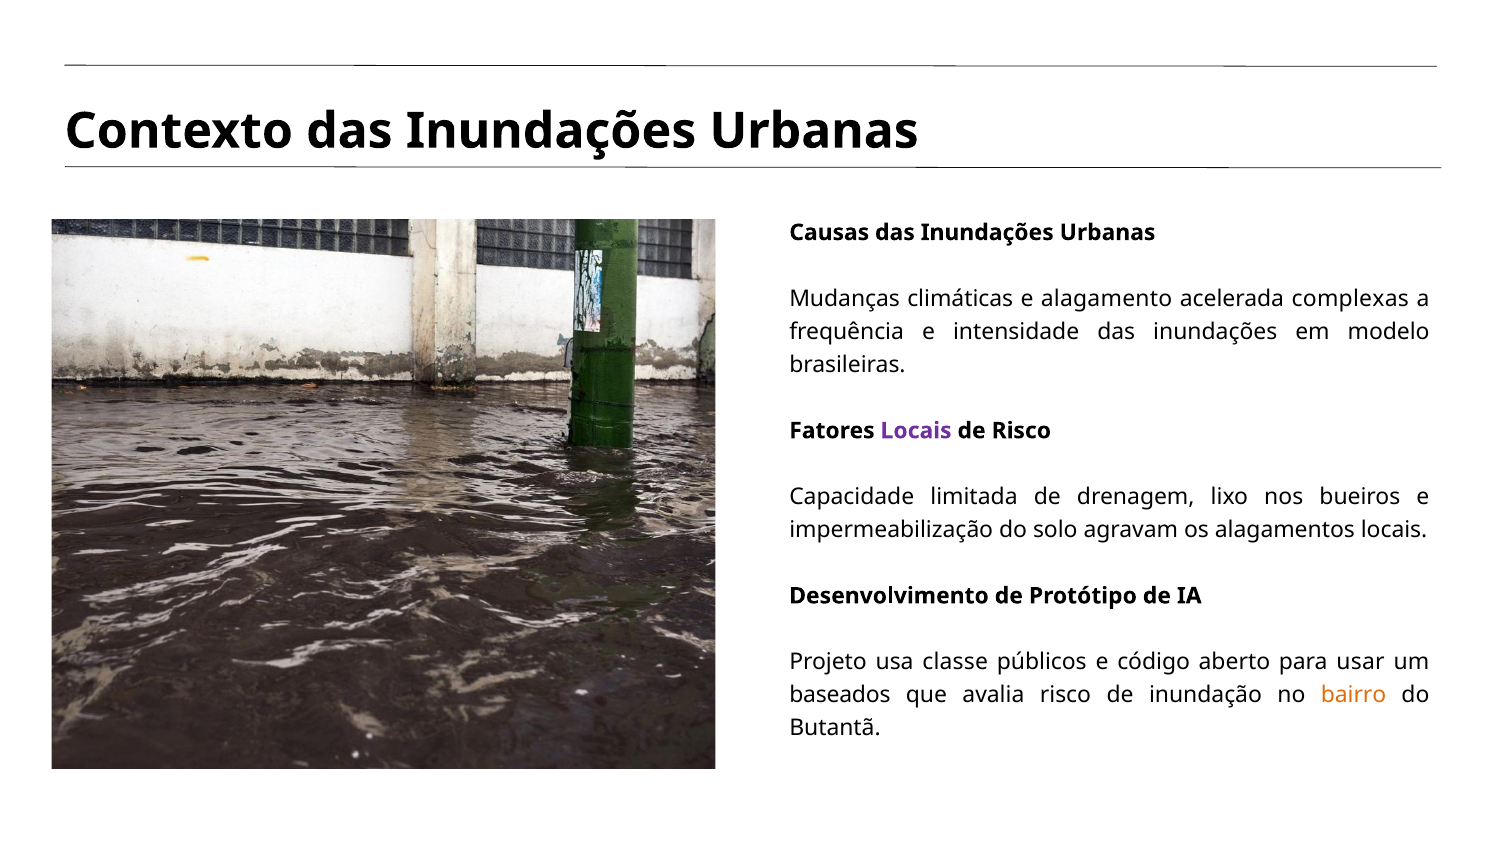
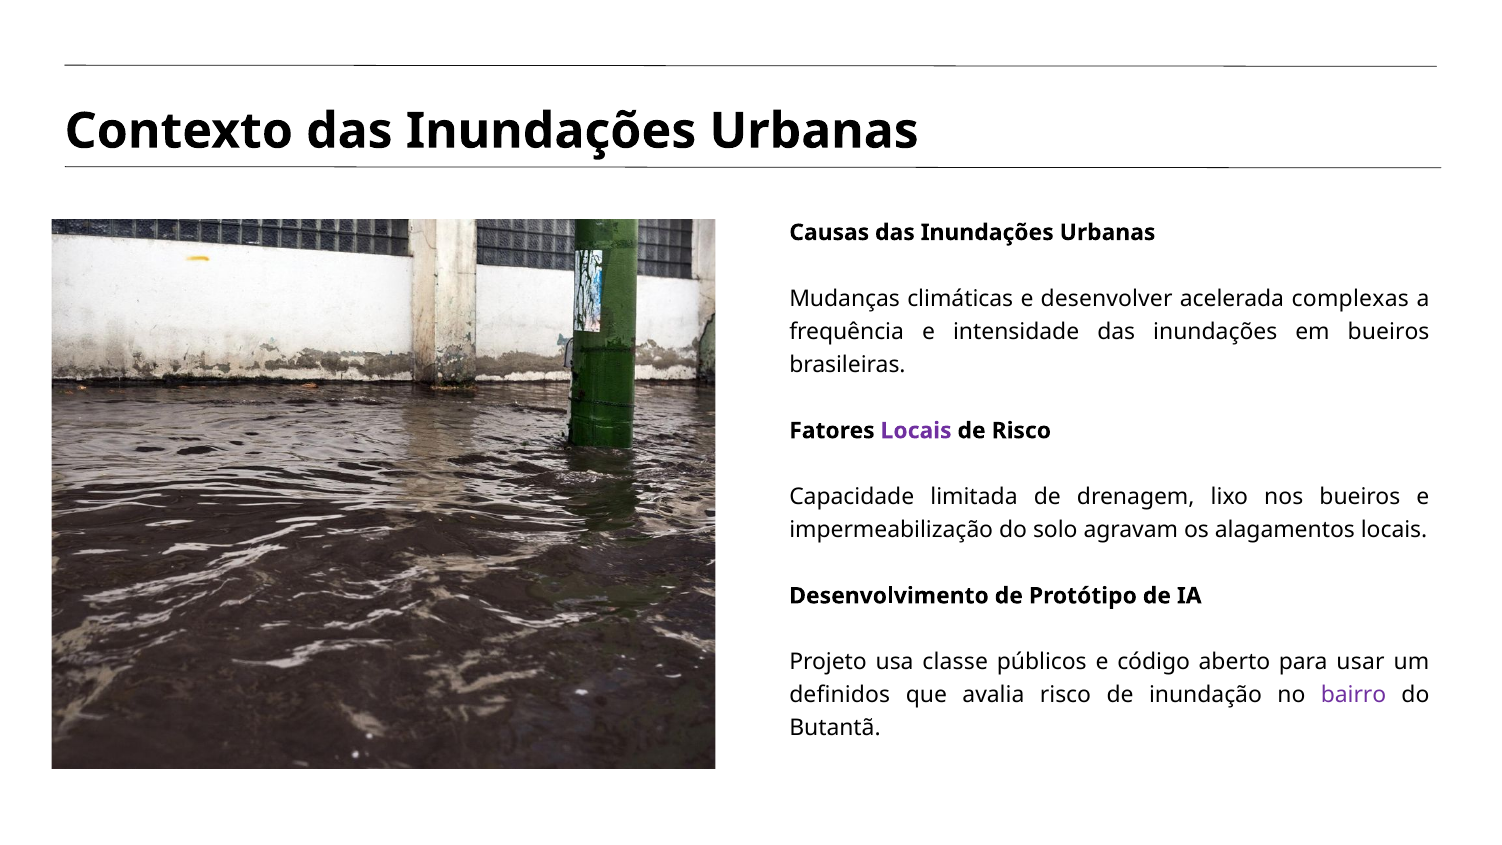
alagamento: alagamento -> desenvolver
em modelo: modelo -> bueiros
baseados: baseados -> definidos
bairro colour: orange -> purple
